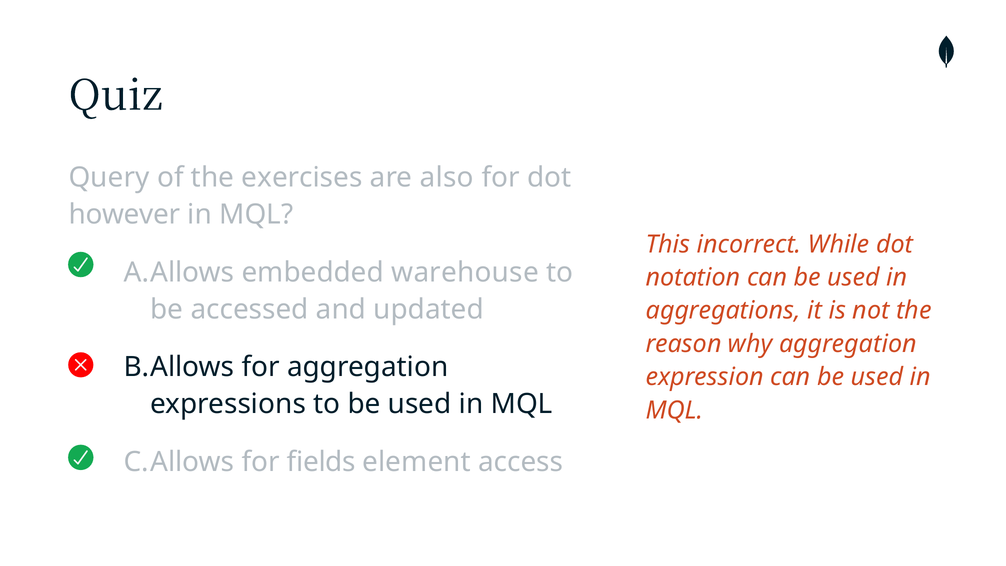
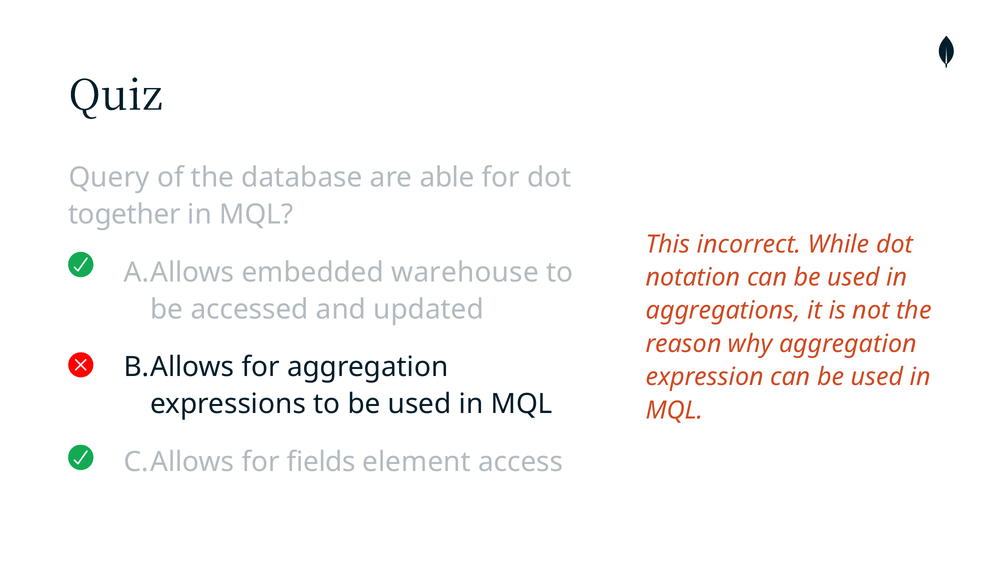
exercises: exercises -> database
also: also -> able
however: however -> together
